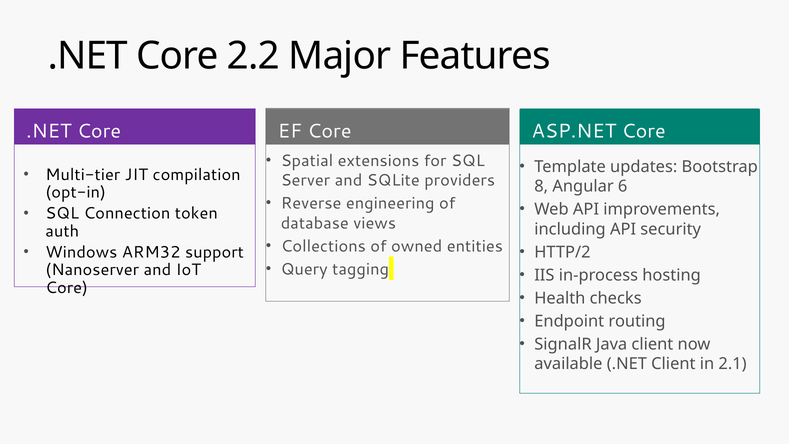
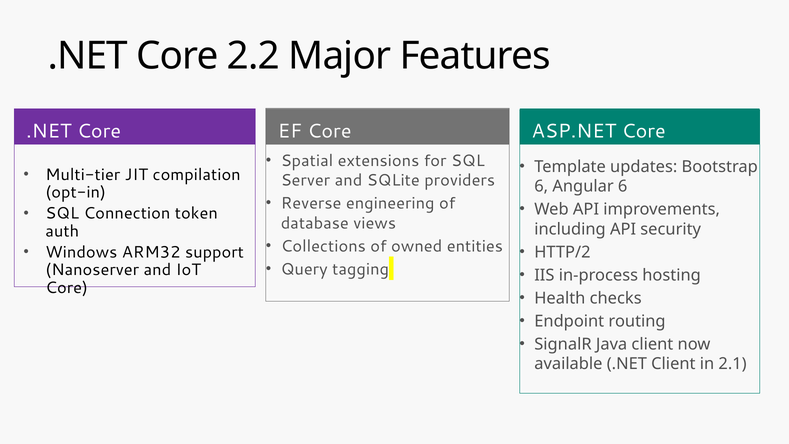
8 at (541, 186): 8 -> 6
